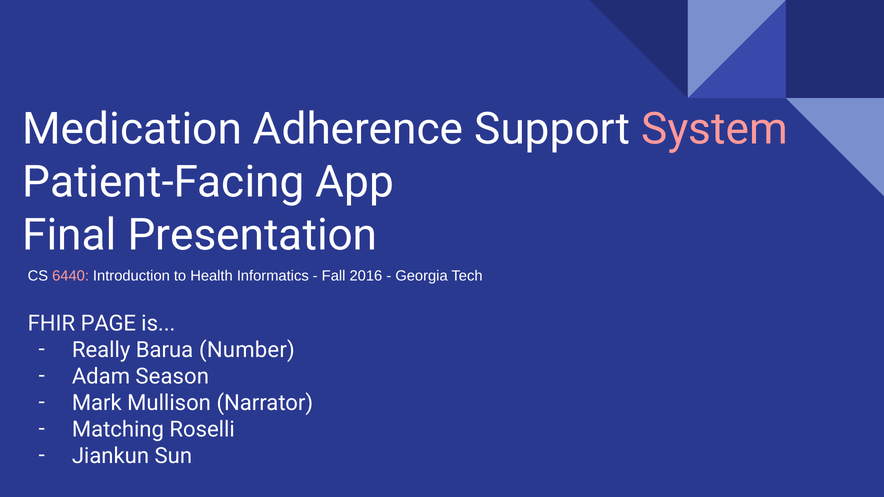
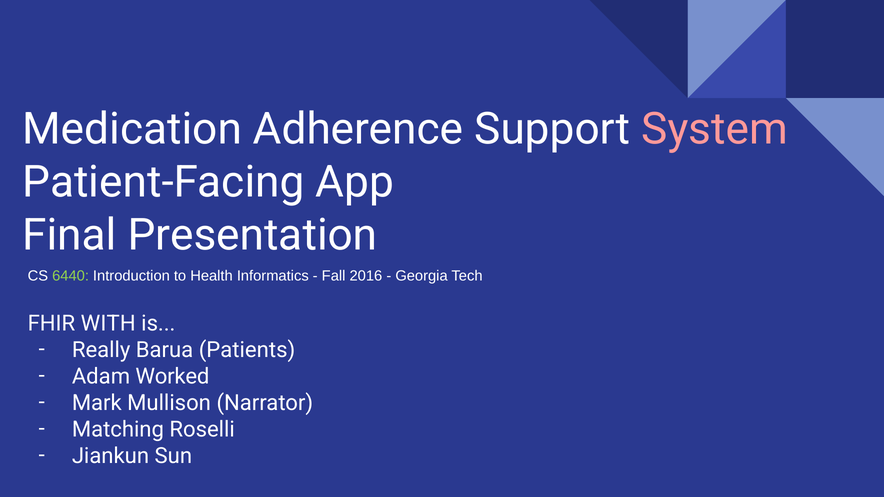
6440 colour: pink -> light green
PAGE: PAGE -> WITH
Number: Number -> Patients
Season: Season -> Worked
